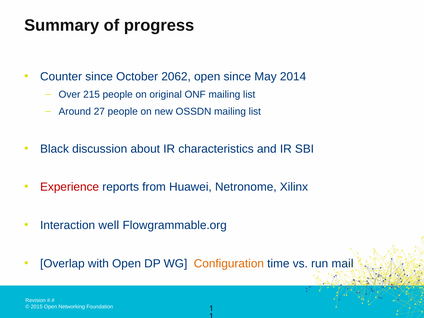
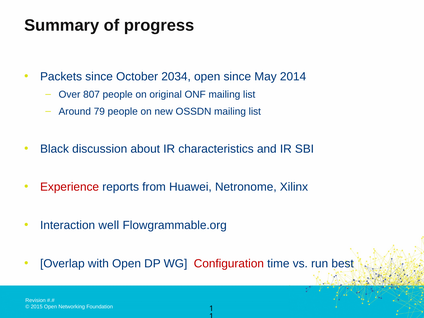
Counter: Counter -> Packets
2062: 2062 -> 2034
215: 215 -> 807
27: 27 -> 79
Configuration colour: orange -> red
mail: mail -> best
